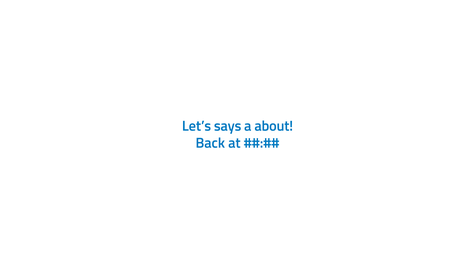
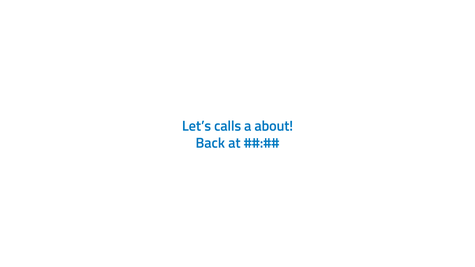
says: says -> calls
